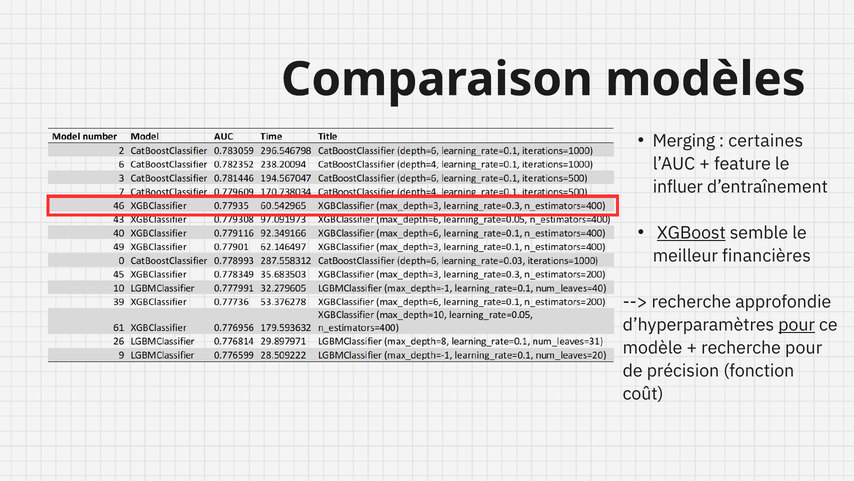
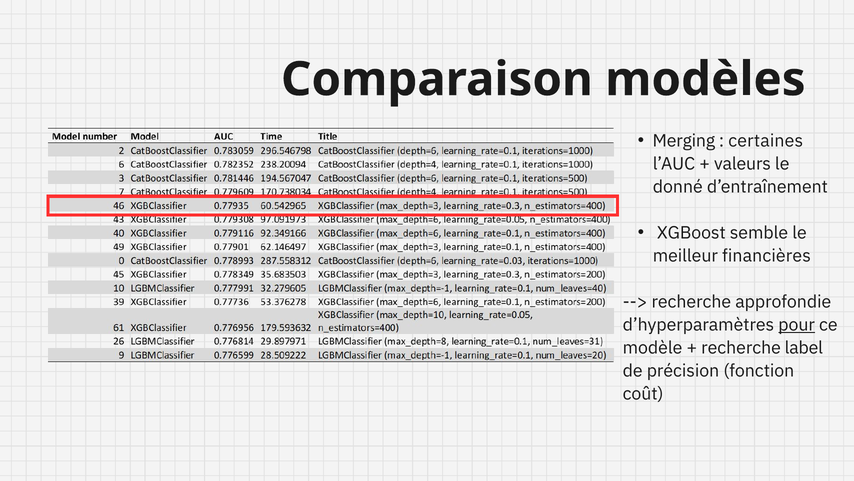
feature: feature -> valeurs
influer: influer -> donné
XGBoost underline: present -> none
recherche pour: pour -> label
